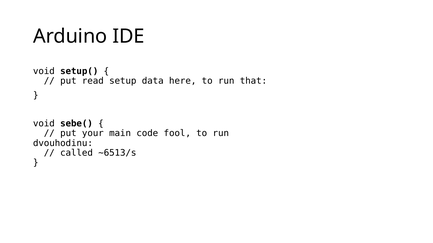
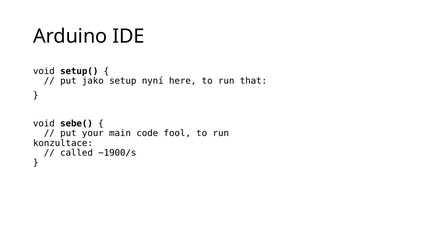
read: read -> jako
data: data -> nyní
dvouhodinu: dvouhodinu -> konzultace
~6513/s: ~6513/s -> ~1900/s
